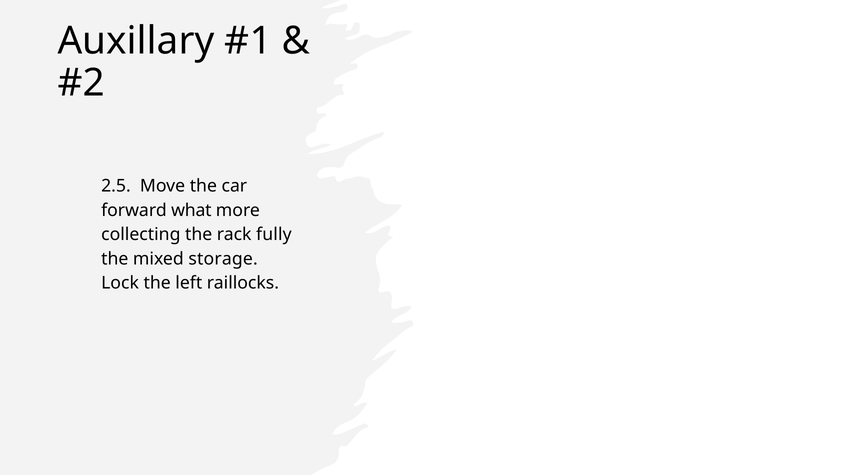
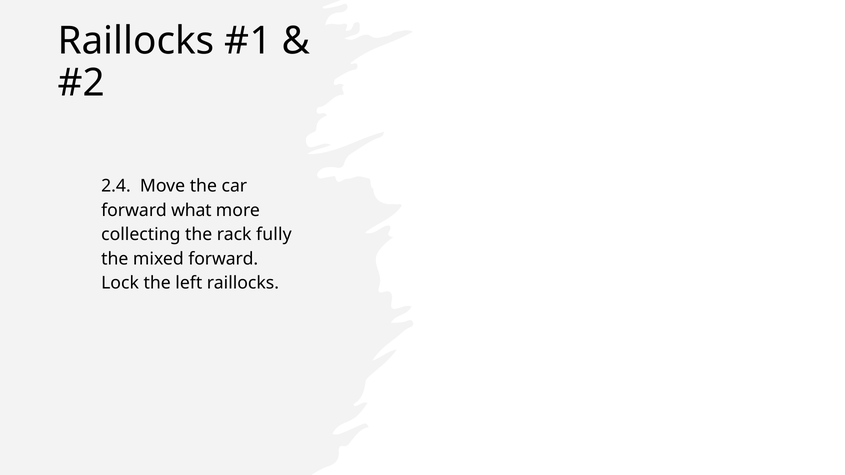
Auxillary at (136, 41): Auxillary -> Raillocks
2.5: 2.5 -> 2.4
mixed storage: storage -> forward
